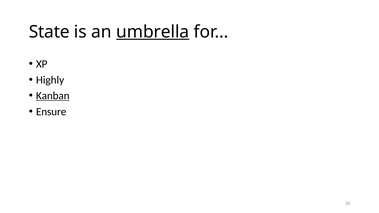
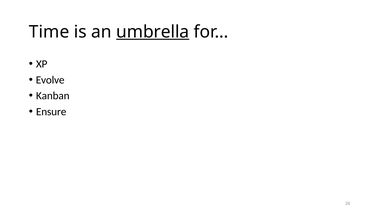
State: State -> Time
Highly: Highly -> Evolve
Kanban underline: present -> none
